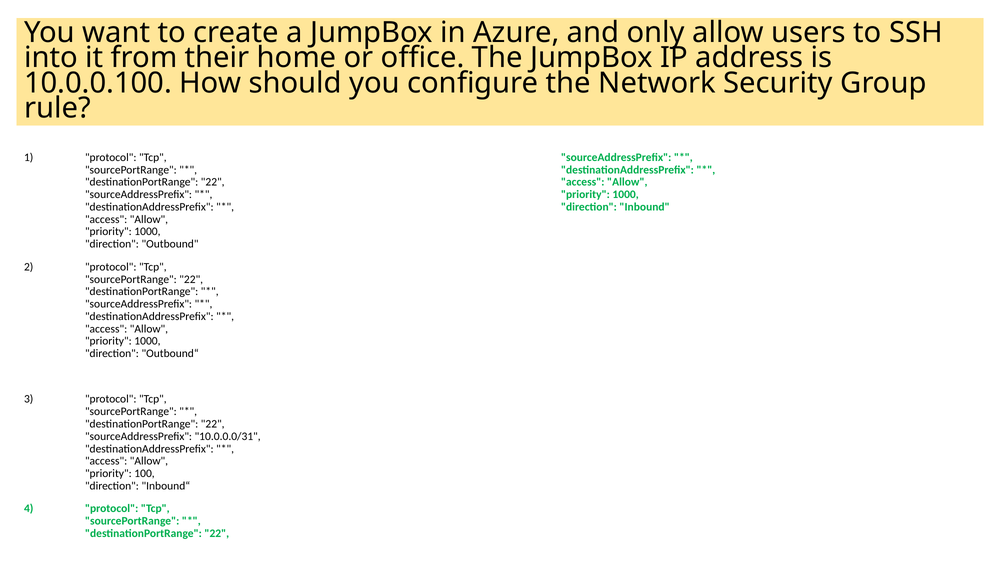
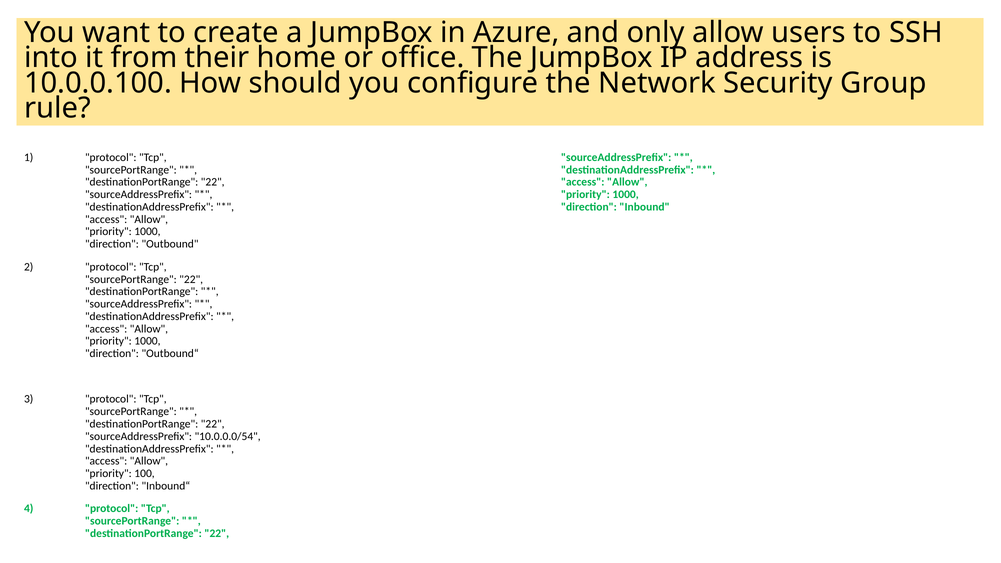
10.0.0.0/31: 10.0.0.0/31 -> 10.0.0.0/54
